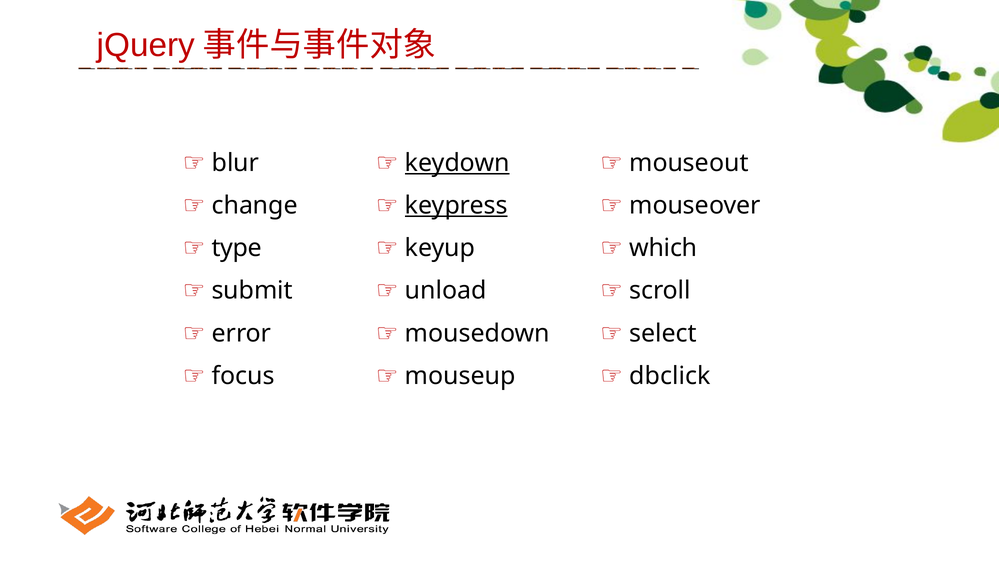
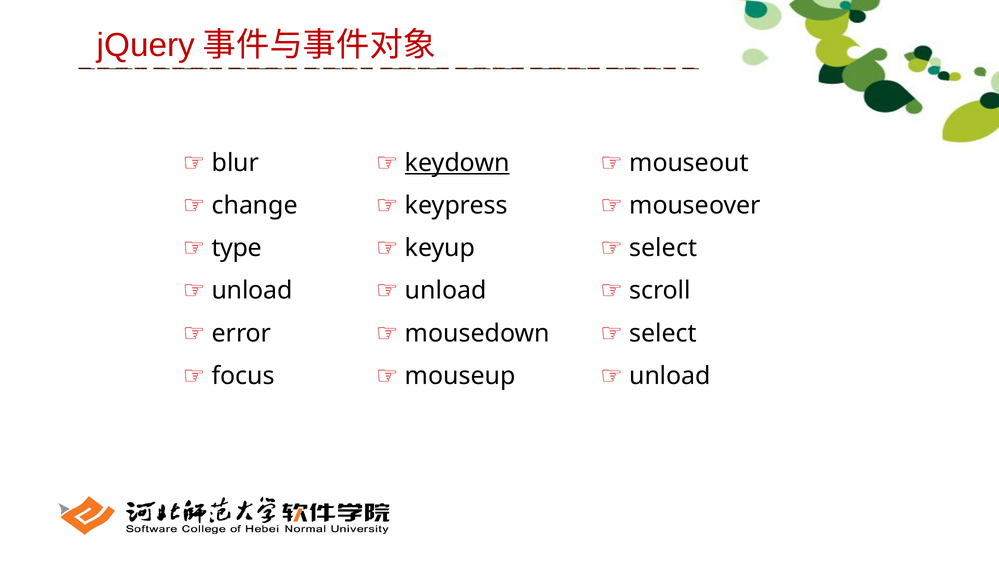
keypress underline: present -> none
which at (663, 248): which -> select
submit at (252, 291): submit -> unload
dbclick at (670, 376): dbclick -> unload
